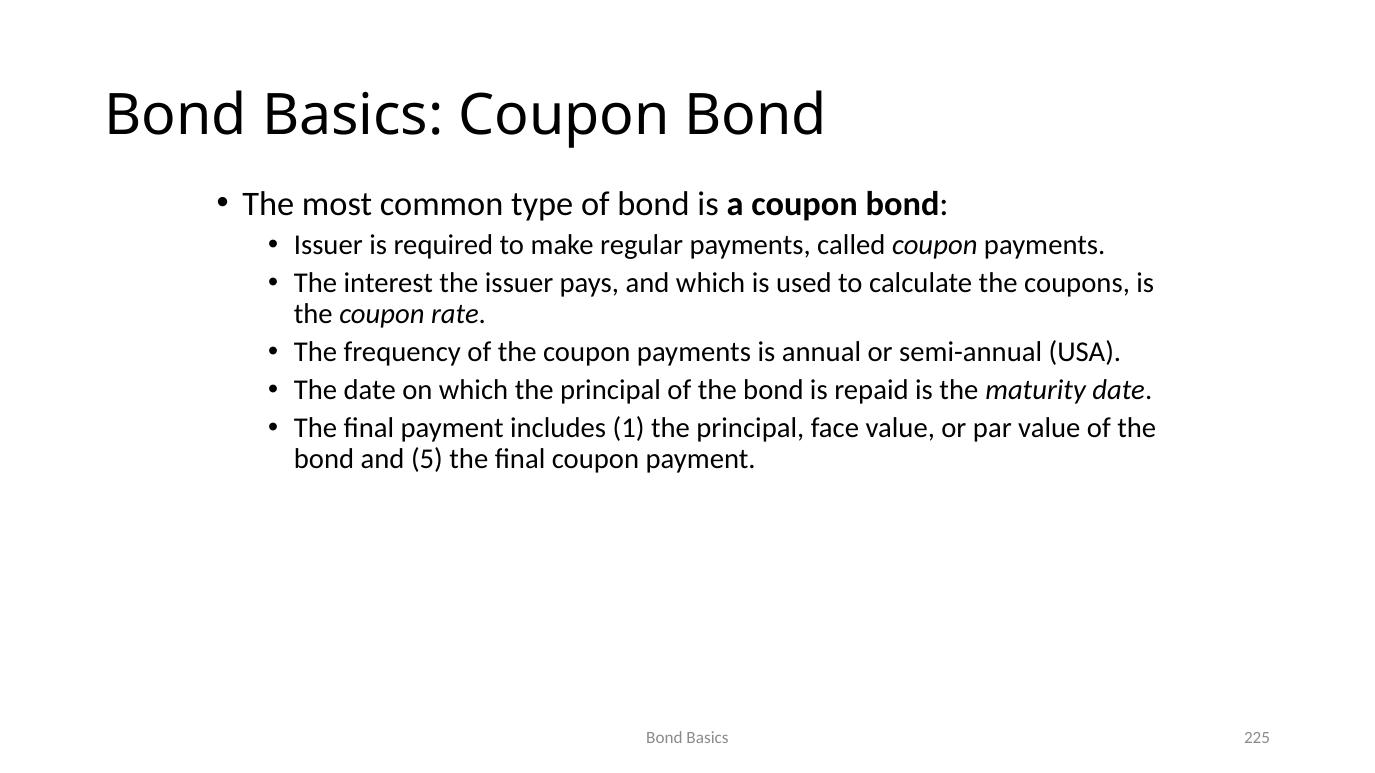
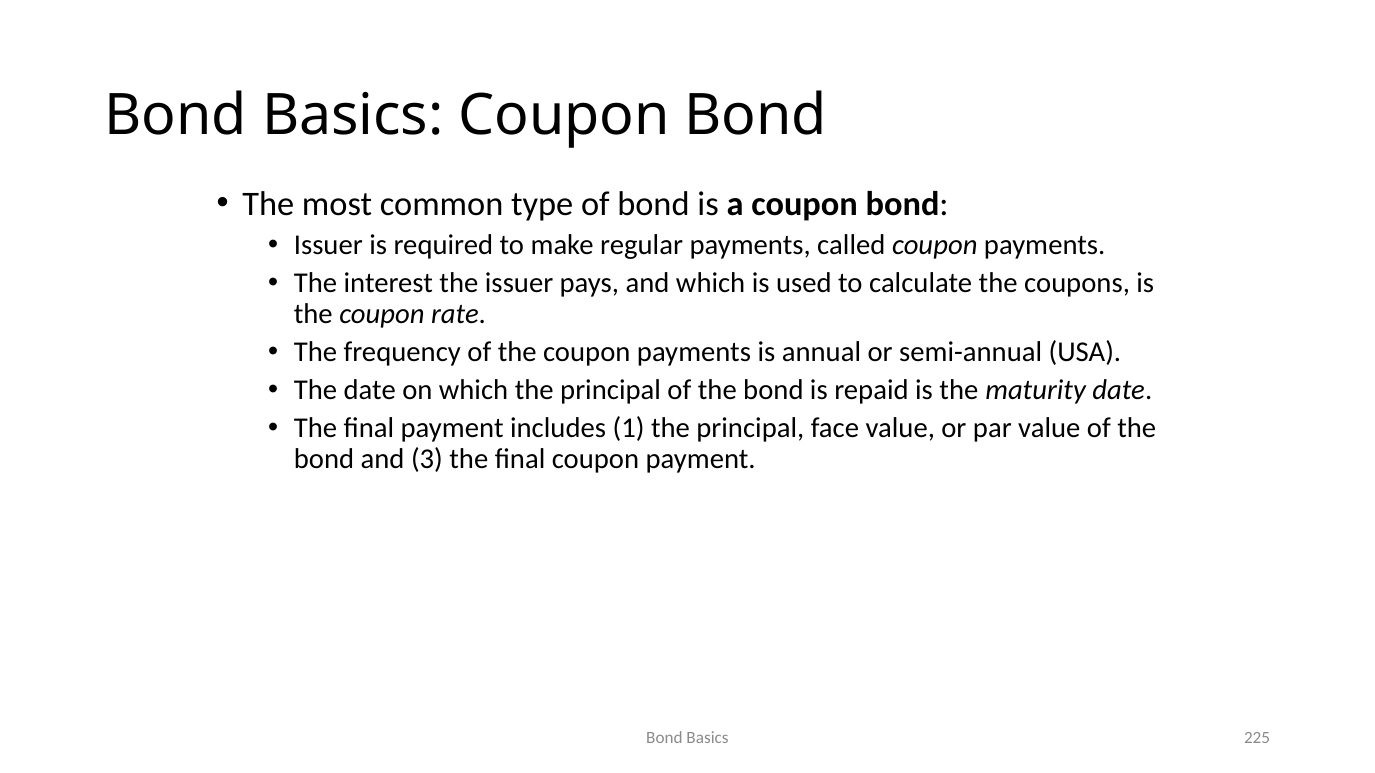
5: 5 -> 3
